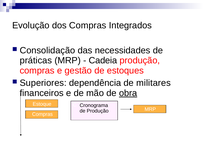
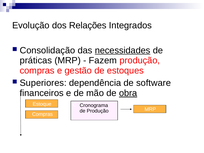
dos Compras: Compras -> Relações
necessidades underline: none -> present
Cadeia: Cadeia -> Fazem
militares: militares -> software
